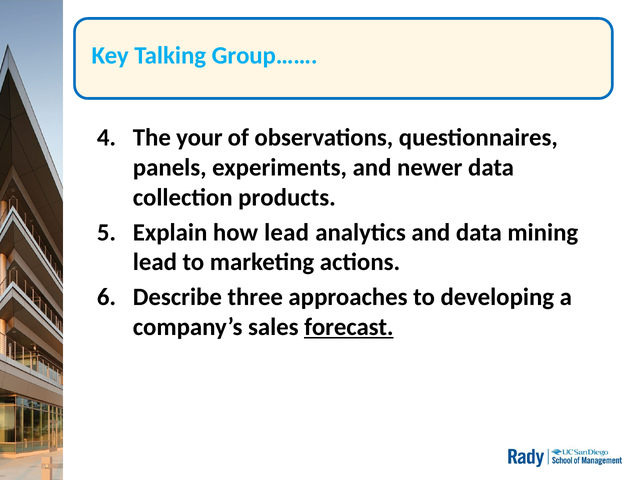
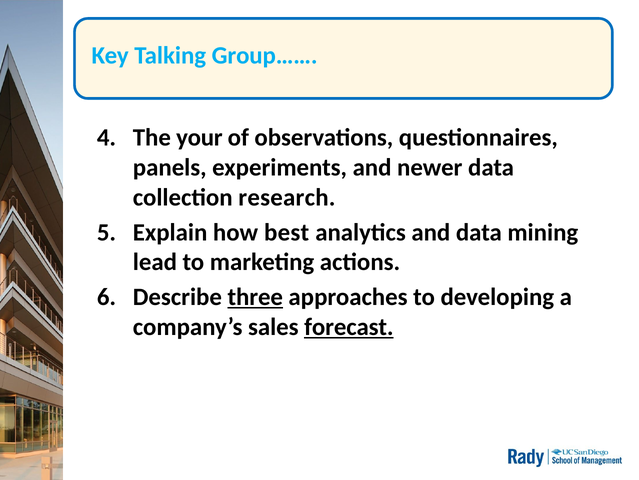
products: products -> research
how lead: lead -> best
three underline: none -> present
